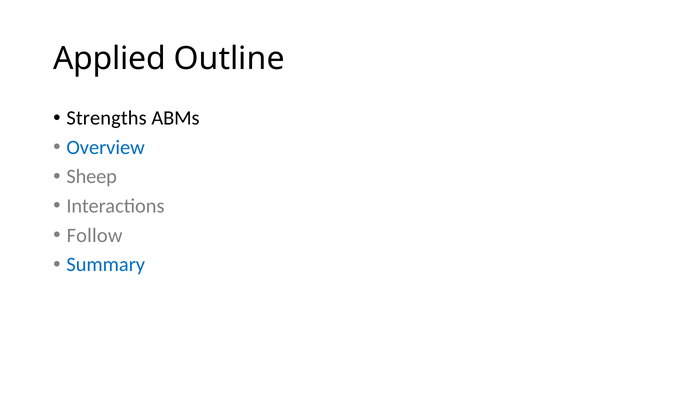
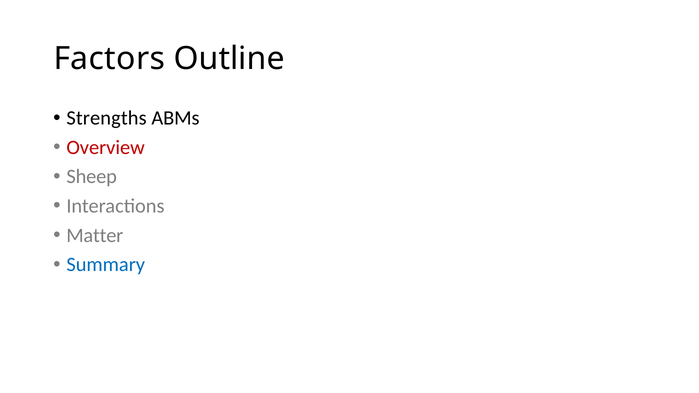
Applied: Applied -> Factors
Overview colour: blue -> red
Follow: Follow -> Matter
